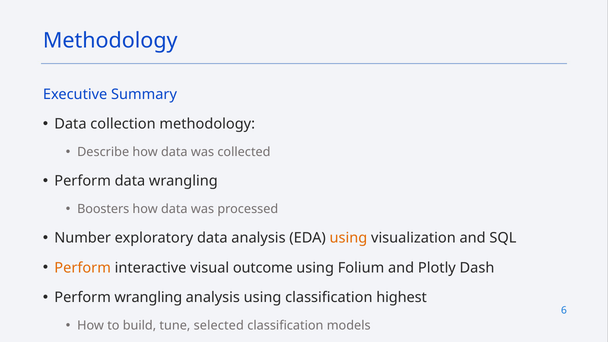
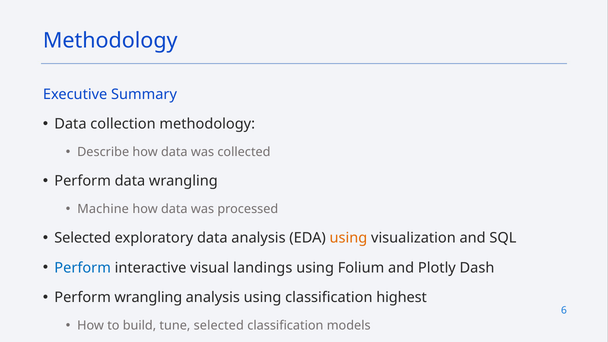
Boosters: Boosters -> Machine
Number at (83, 238): Number -> Selected
Perform at (83, 268) colour: orange -> blue
outcome: outcome -> landings
